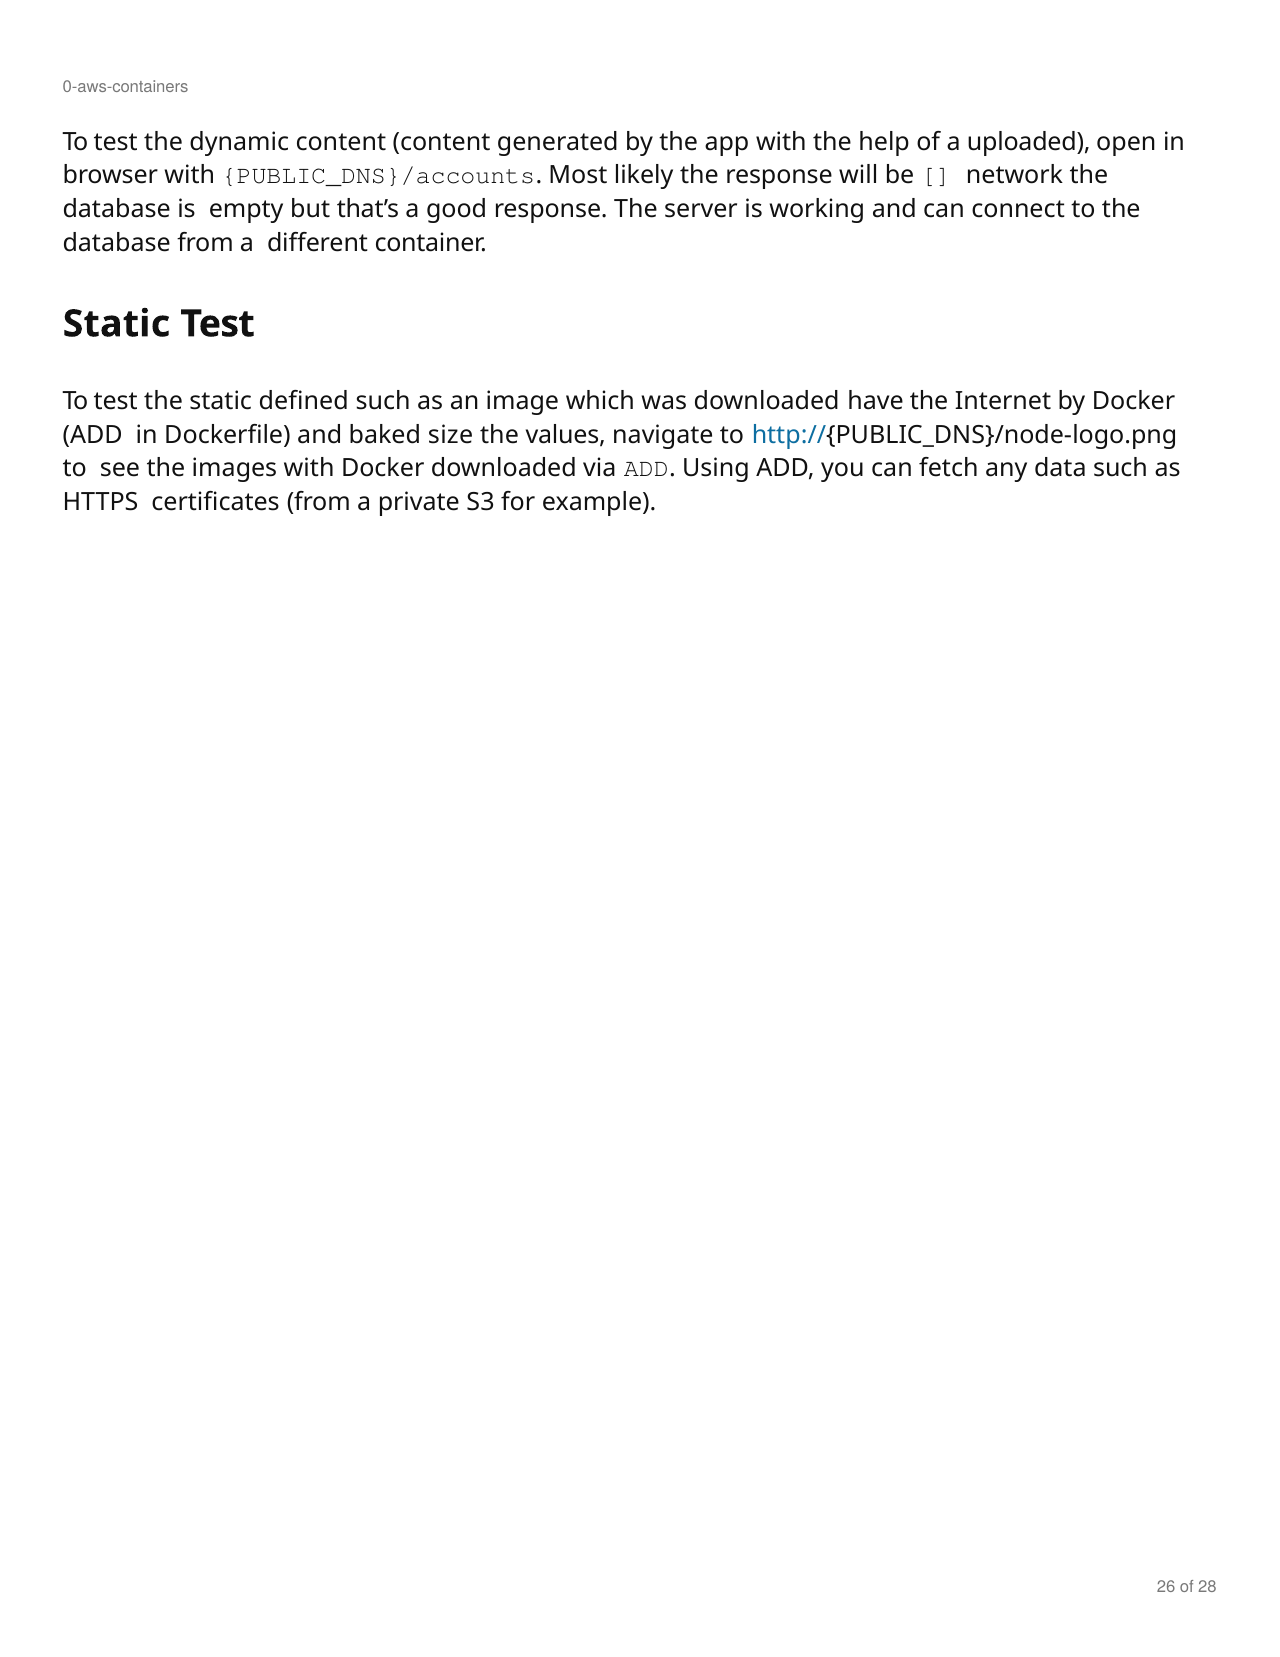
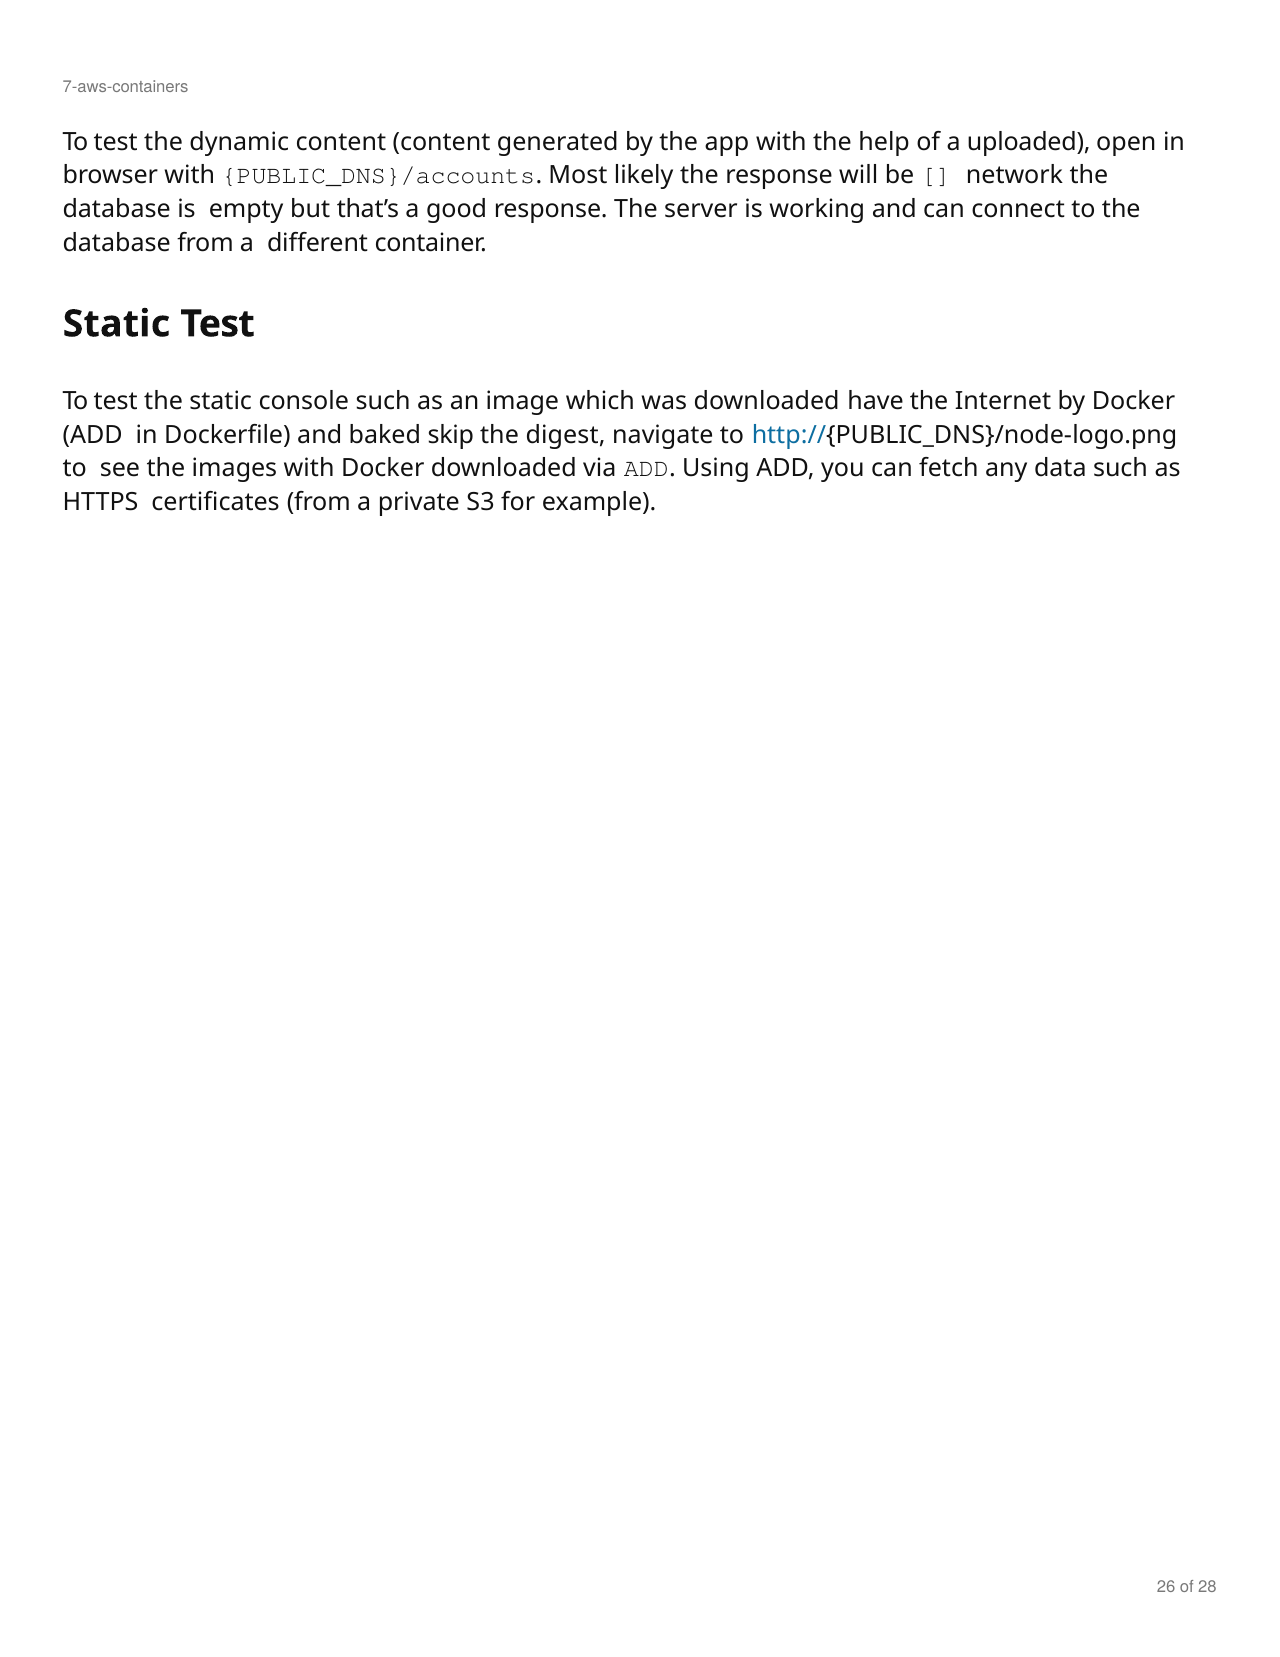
0-aws-containers: 0-aws-containers -> 7-aws-containers
defined: defined -> console
size: size -> skip
values: values -> digest
